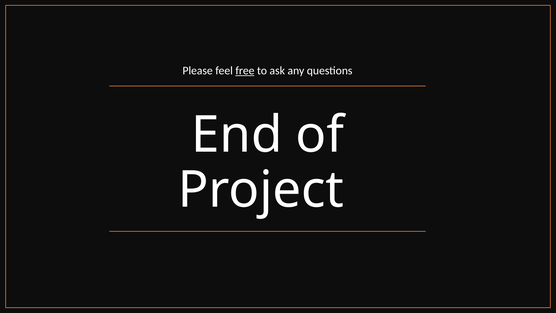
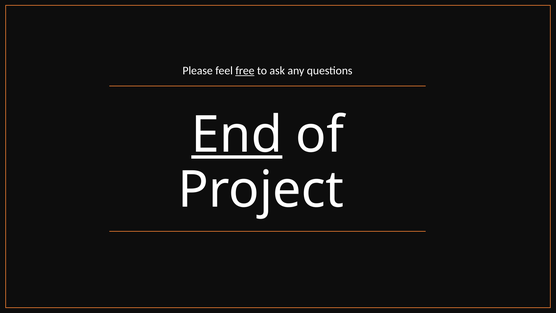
End underline: none -> present
